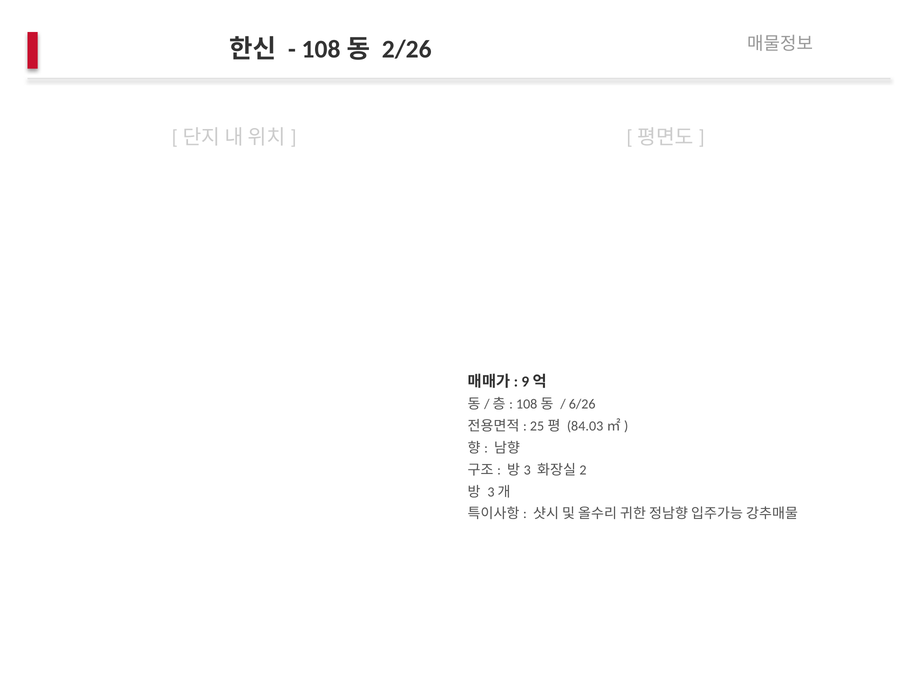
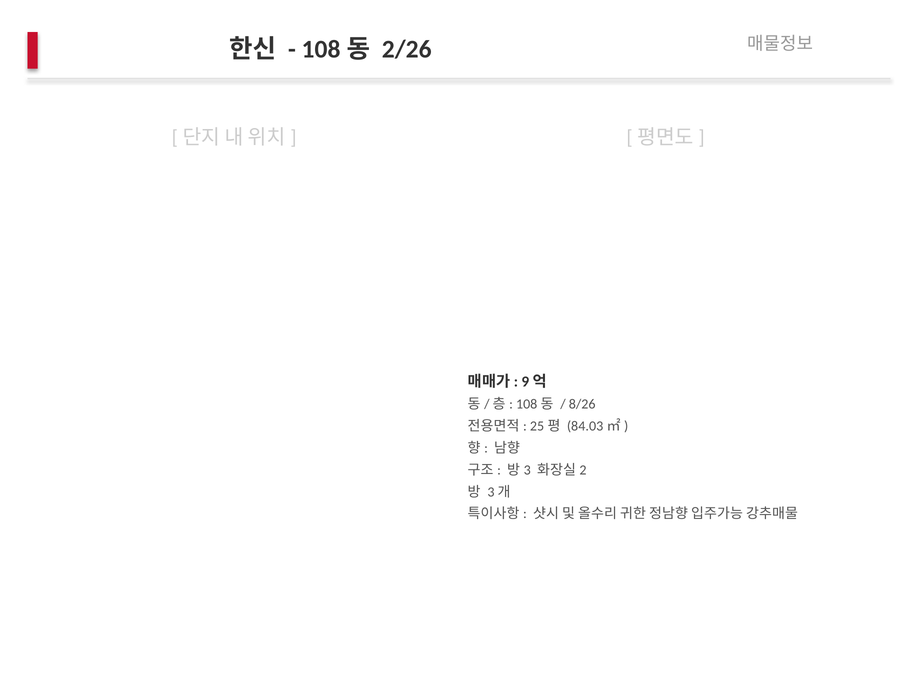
6/26: 6/26 -> 8/26
